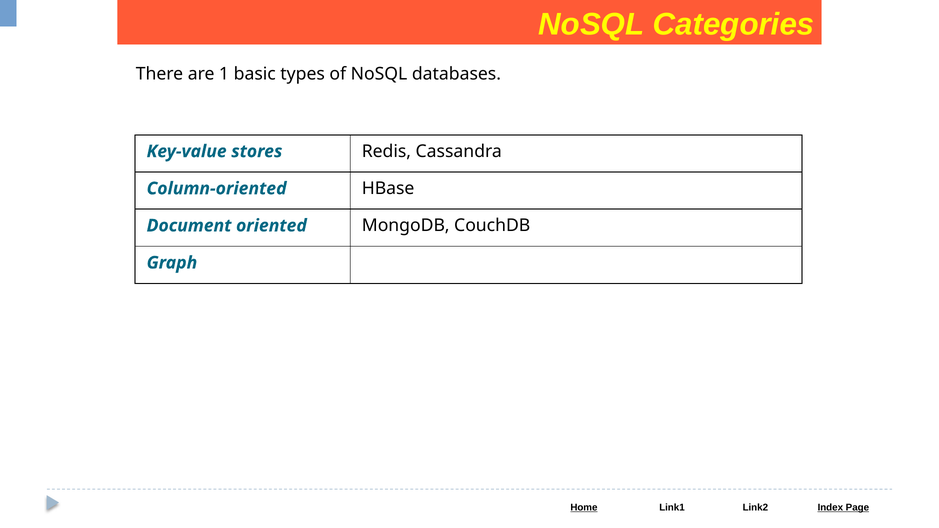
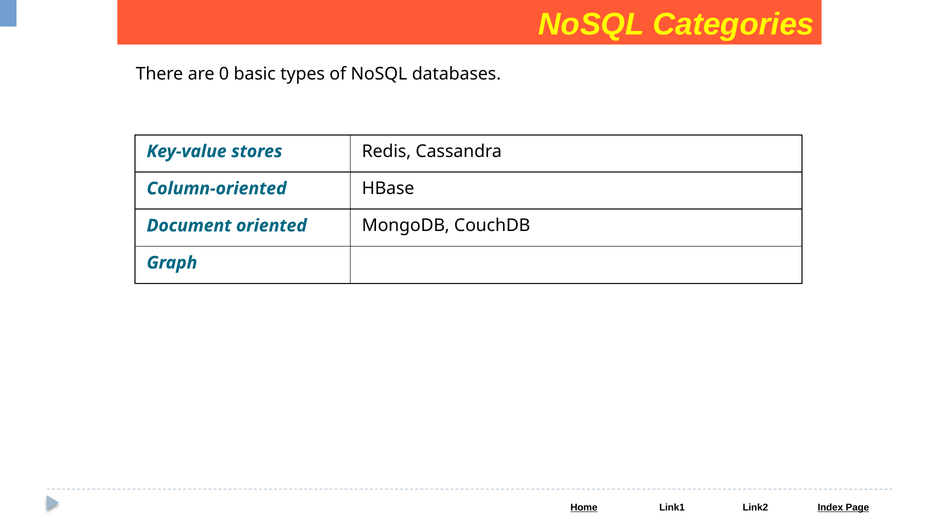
1: 1 -> 0
